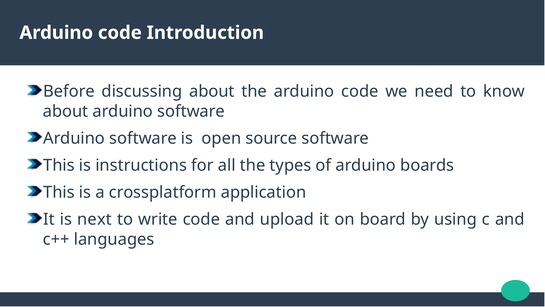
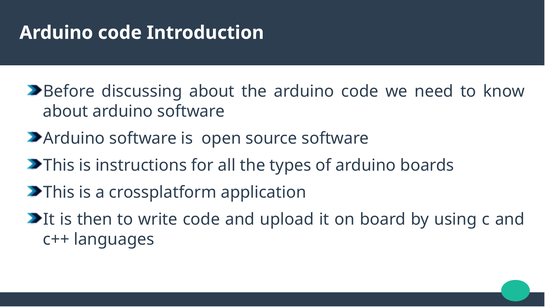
next: next -> then
